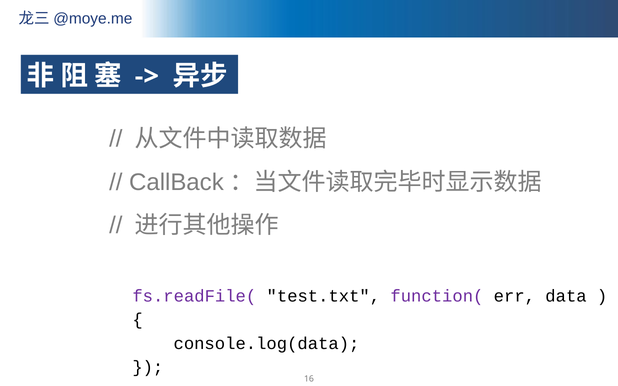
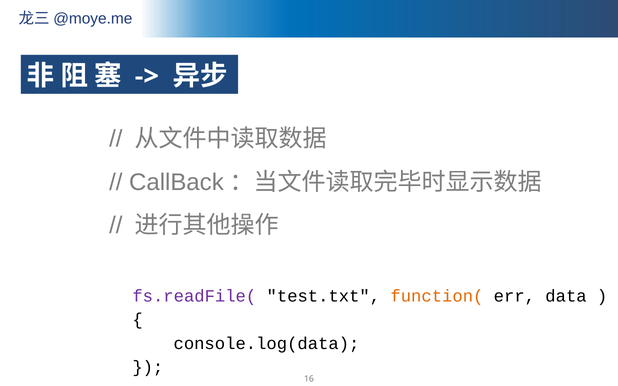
function( colour: purple -> orange
